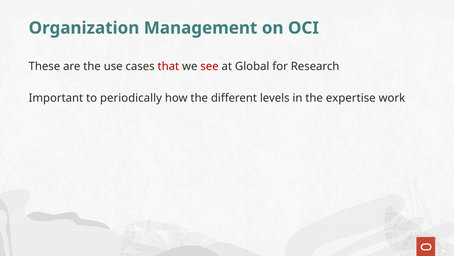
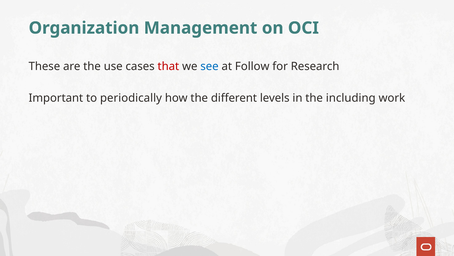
see colour: red -> blue
Global: Global -> Follow
expertise: expertise -> including
